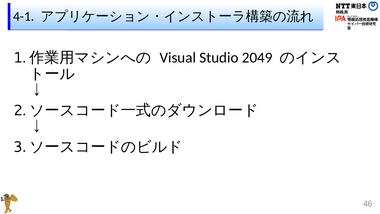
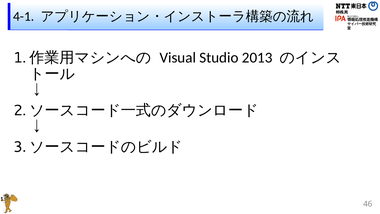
2049: 2049 -> 2013
